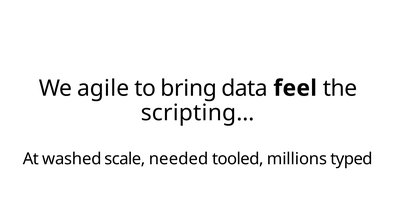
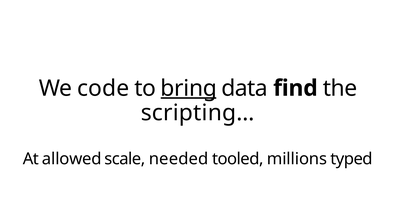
agile: agile -> code
bring underline: none -> present
feel: feel -> find
washed: washed -> allowed
